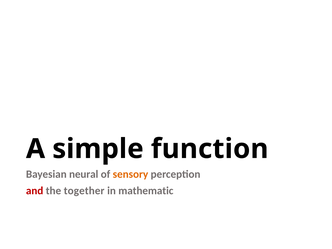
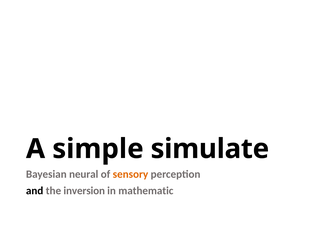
function: function -> simulate
and colour: red -> black
together: together -> inversion
